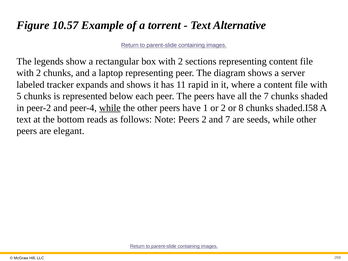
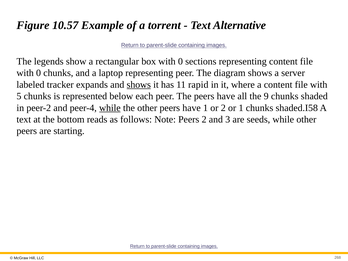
box with 2: 2 -> 0
2 at (39, 73): 2 -> 0
shows at (139, 85) underline: none -> present
the 7: 7 -> 9
or 8: 8 -> 1
and 7: 7 -> 3
elegant: elegant -> starting
